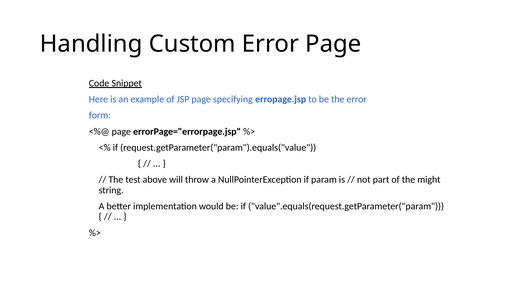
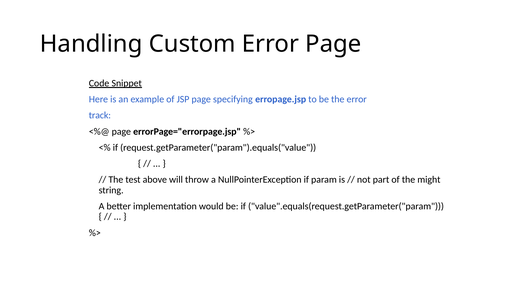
form: form -> track
